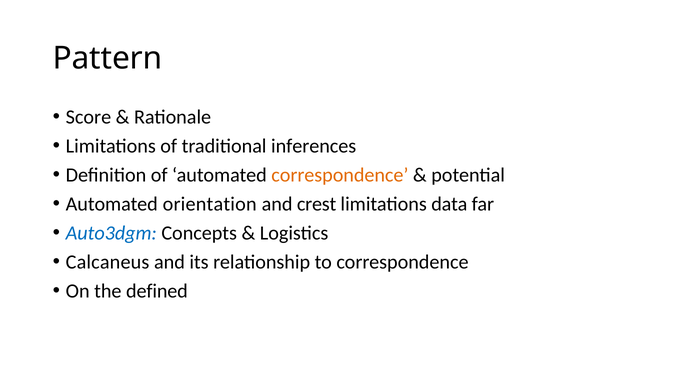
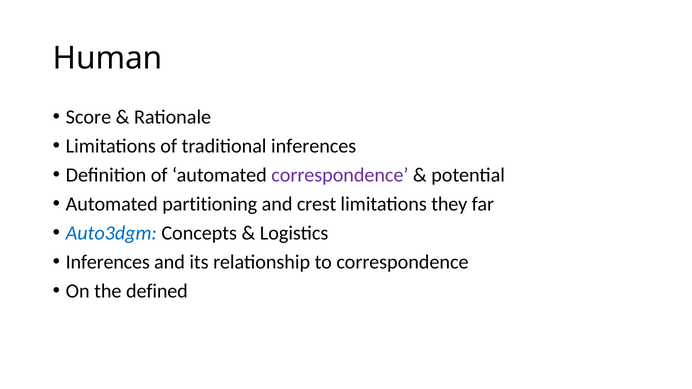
Pattern: Pattern -> Human
correspondence at (340, 175) colour: orange -> purple
orientation: orientation -> partitioning
data: data -> they
Calcaneus at (108, 262): Calcaneus -> Inferences
